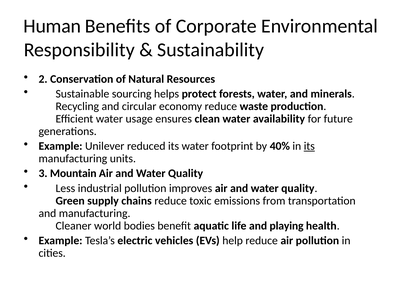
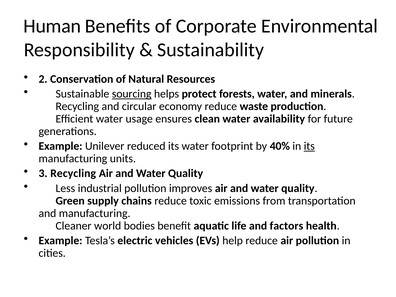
sourcing underline: none -> present
3 Mountain: Mountain -> Recycling
playing: playing -> factors
